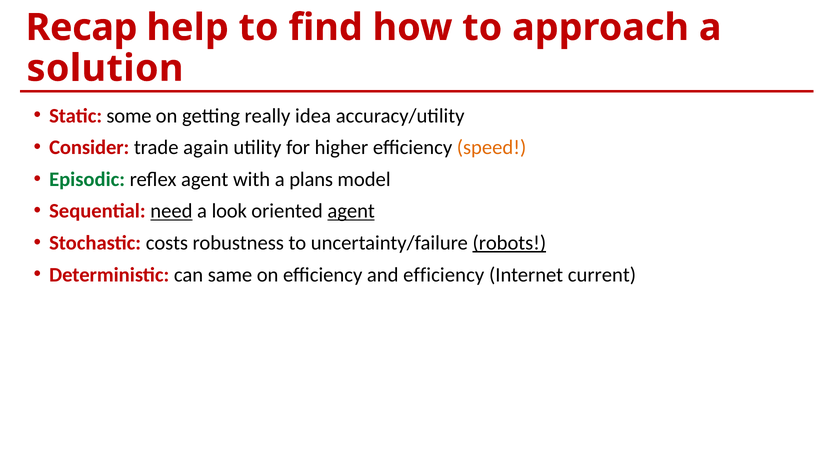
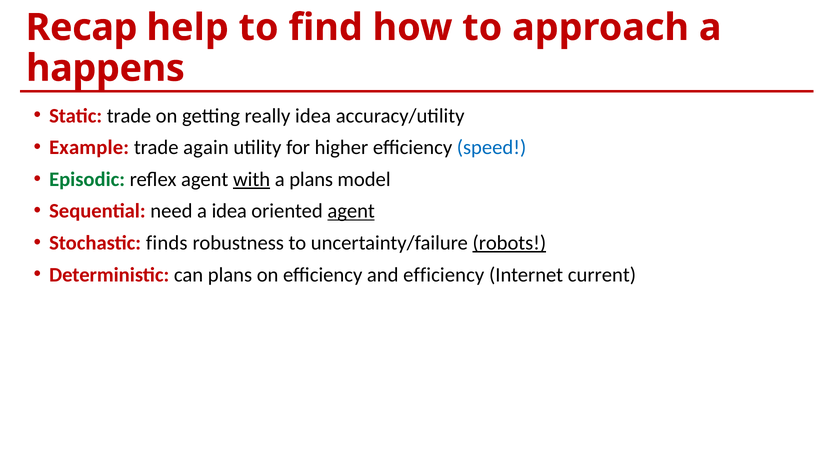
solution: solution -> happens
Static some: some -> trade
Consider: Consider -> Example
speed colour: orange -> blue
with underline: none -> present
need underline: present -> none
a look: look -> idea
costs: costs -> finds
can same: same -> plans
